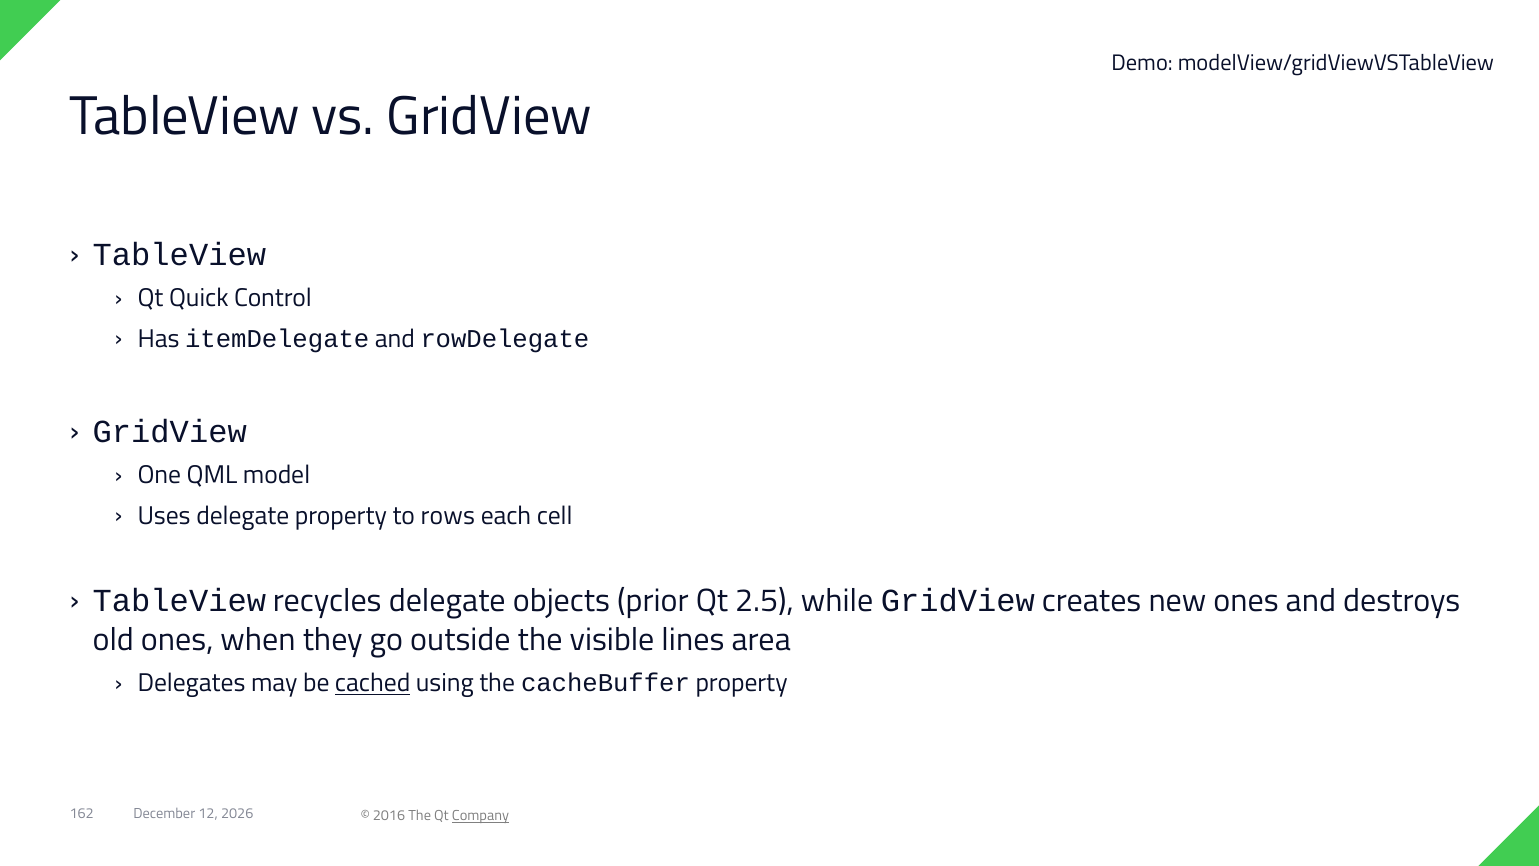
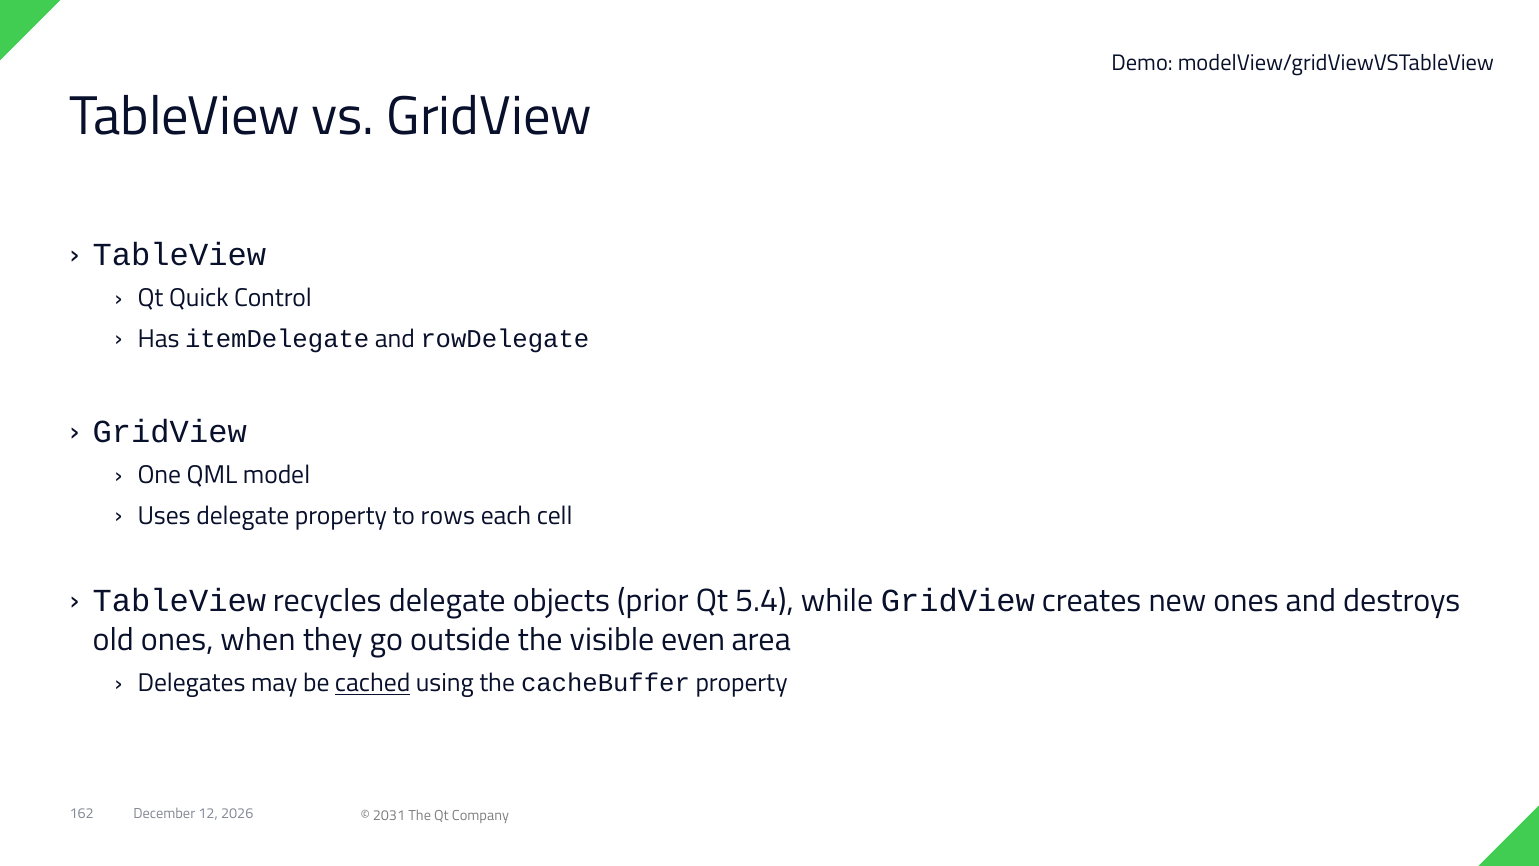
2.5: 2.5 -> 5.4
lines: lines -> even
2016: 2016 -> 2031
Company underline: present -> none
